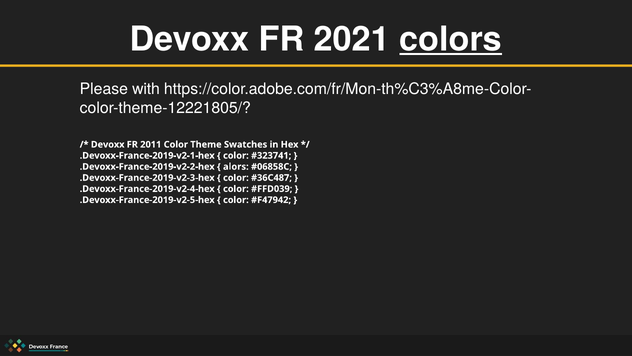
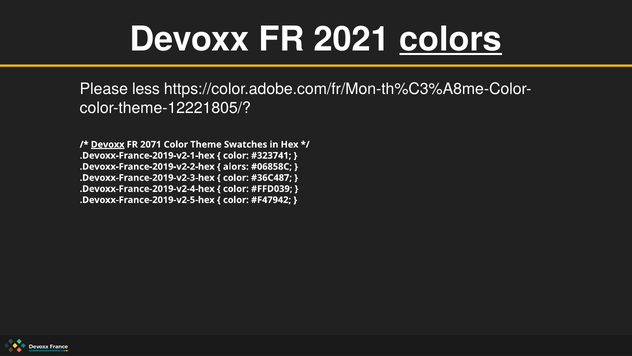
with: with -> less
Devoxx at (108, 144) underline: none -> present
2011: 2011 -> 2071
